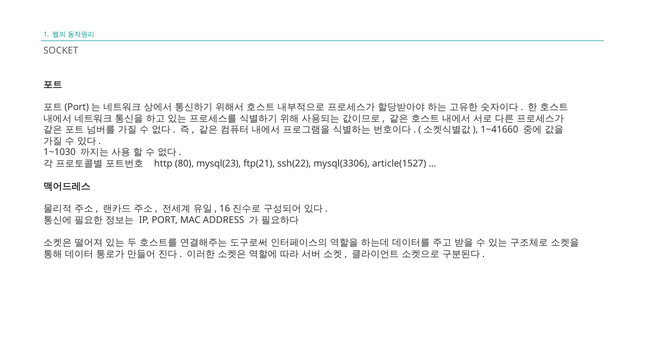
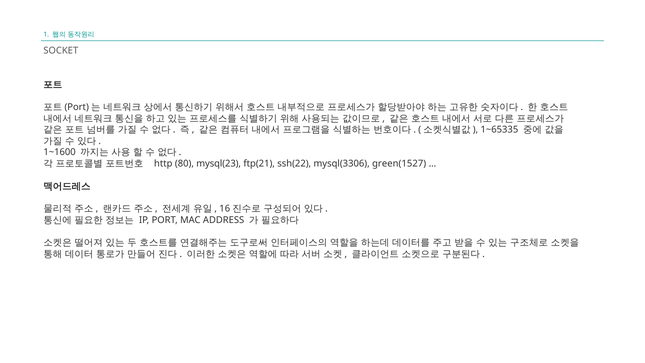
1~41660: 1~41660 -> 1~65335
1~1030: 1~1030 -> 1~1600
article(1527: article(1527 -> green(1527
